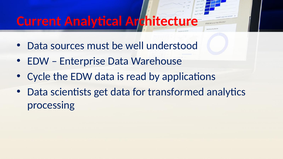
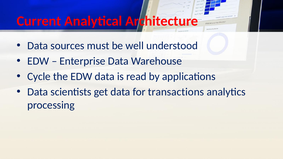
transformed: transformed -> transactions
